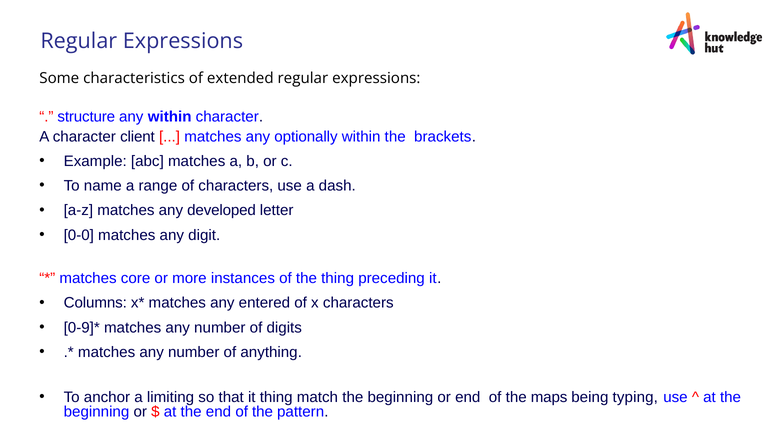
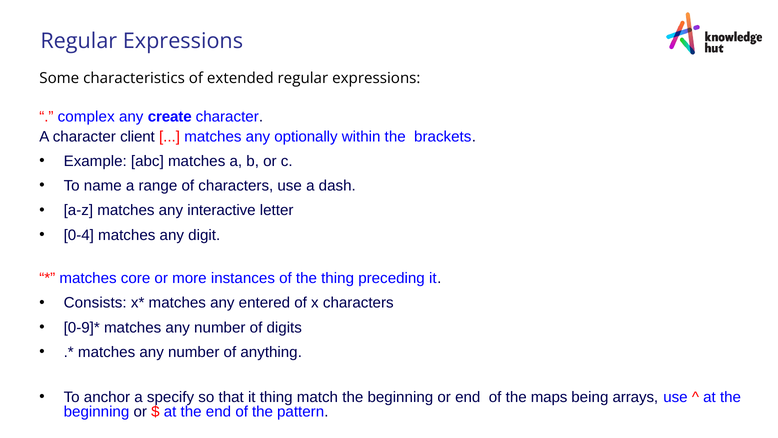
structure: structure -> complex
any within: within -> create
developed: developed -> interactive
0-0: 0-0 -> 0-4
Columns: Columns -> Consists
limiting: limiting -> specify
typing: typing -> arrays
